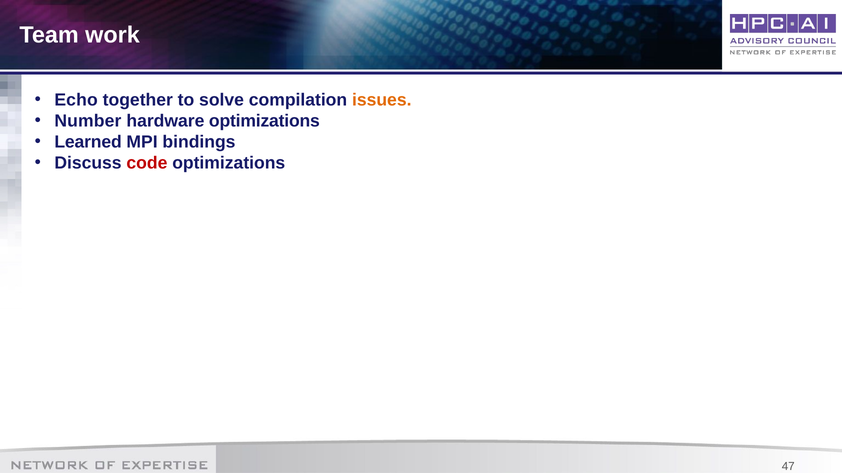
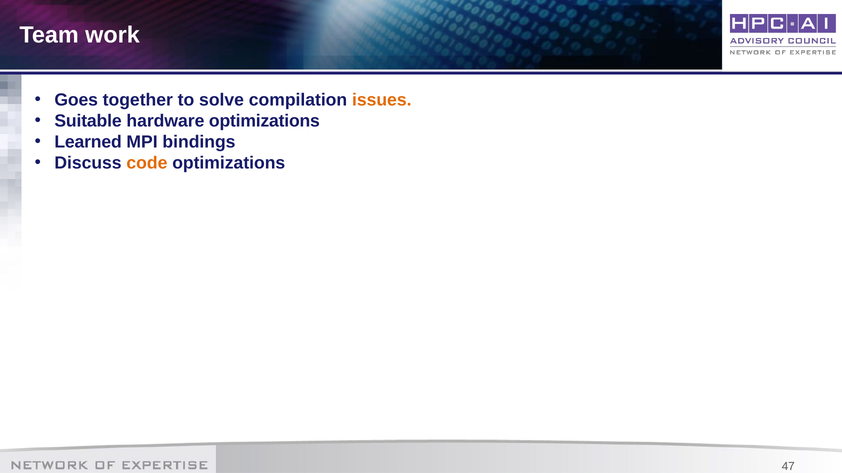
Echo: Echo -> Goes
Number: Number -> Suitable
code colour: red -> orange
